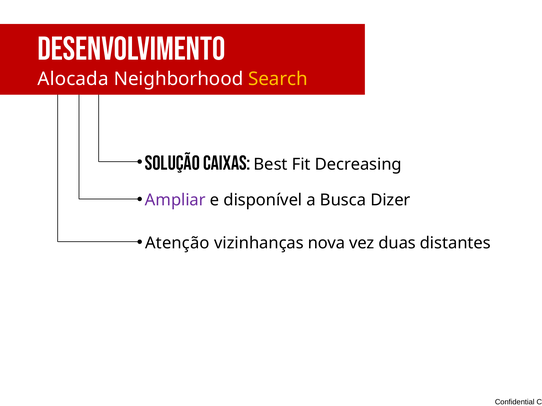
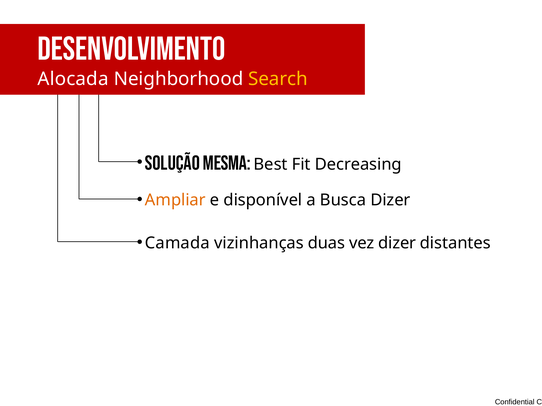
caixas: caixas -> mesma
Ampliar colour: purple -> orange
Atenção: Atenção -> Camada
nova: nova -> duas
vez duas: duas -> dizer
